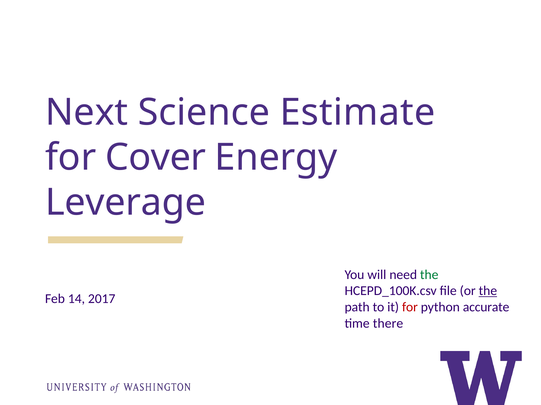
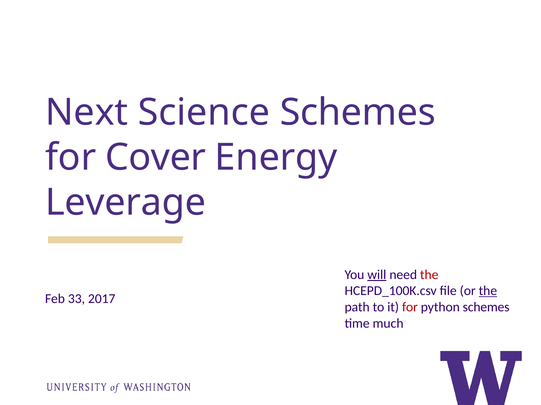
Science Estimate: Estimate -> Schemes
will underline: none -> present
the at (429, 275) colour: green -> red
14: 14 -> 33
python accurate: accurate -> schemes
there: there -> much
